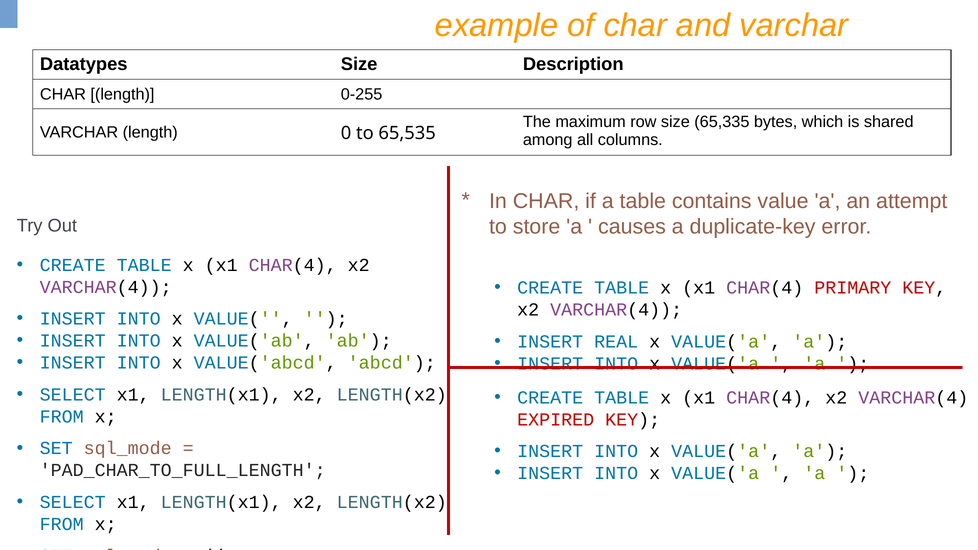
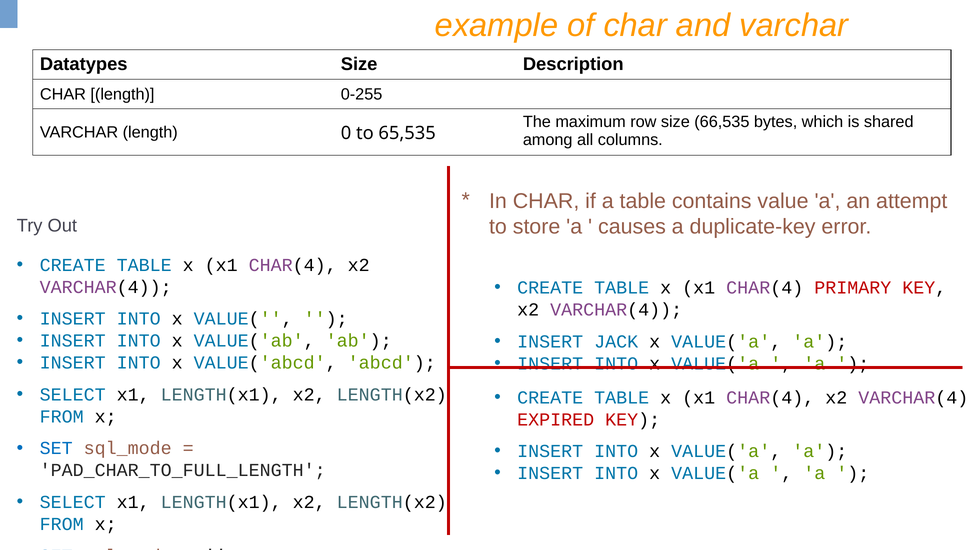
65,335: 65,335 -> 66,535
REAL: REAL -> JACK
